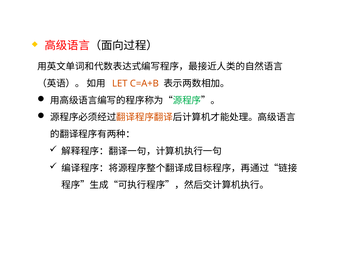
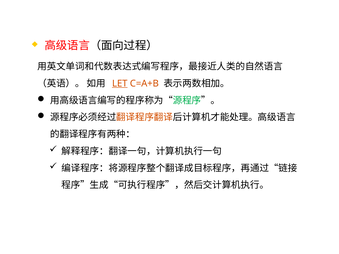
LET underline: none -> present
